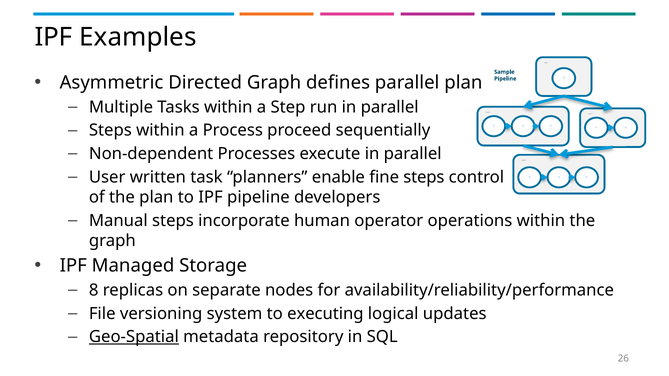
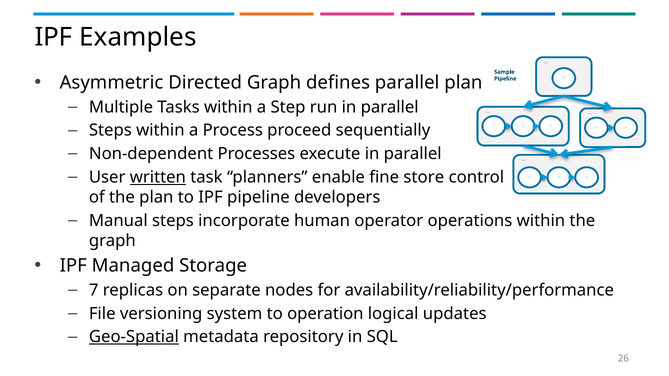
written underline: none -> present
fine steps: steps -> store
8: 8 -> 7
executing: executing -> operation
